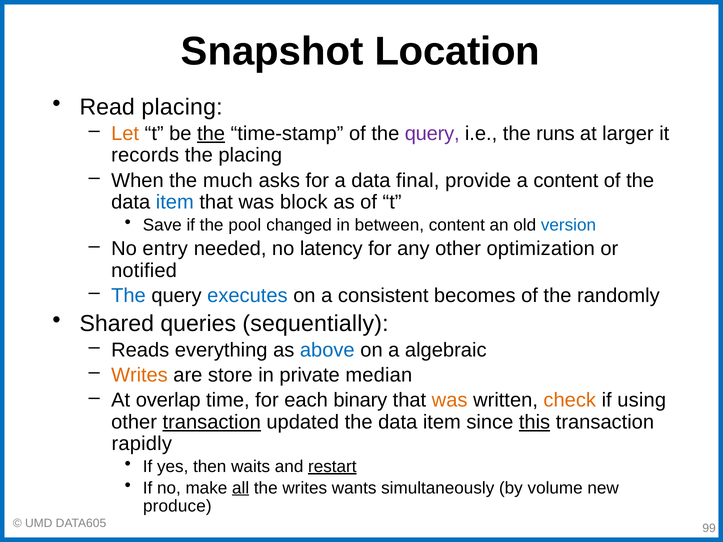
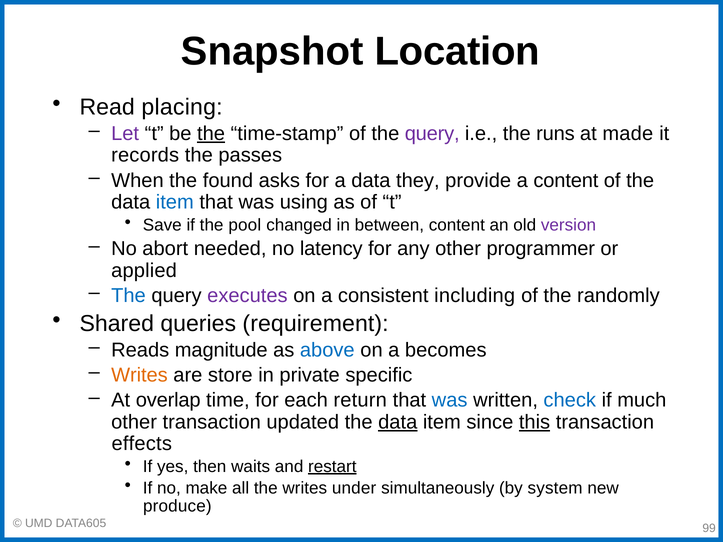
Let colour: orange -> purple
larger: larger -> made
the placing: placing -> passes
much: much -> found
final: final -> they
block: block -> using
version colour: blue -> purple
entry: entry -> abort
optimization: optimization -> programmer
notified: notified -> applied
executes colour: blue -> purple
becomes: becomes -> including
sequentially: sequentially -> requirement
everything: everything -> magnitude
algebraic: algebraic -> becomes
median: median -> specific
binary: binary -> return
was at (450, 401) colour: orange -> blue
check colour: orange -> blue
using: using -> much
transaction at (212, 422) underline: present -> none
data at (398, 422) underline: none -> present
rapidly: rapidly -> effects
all underline: present -> none
wants: wants -> under
volume: volume -> system
